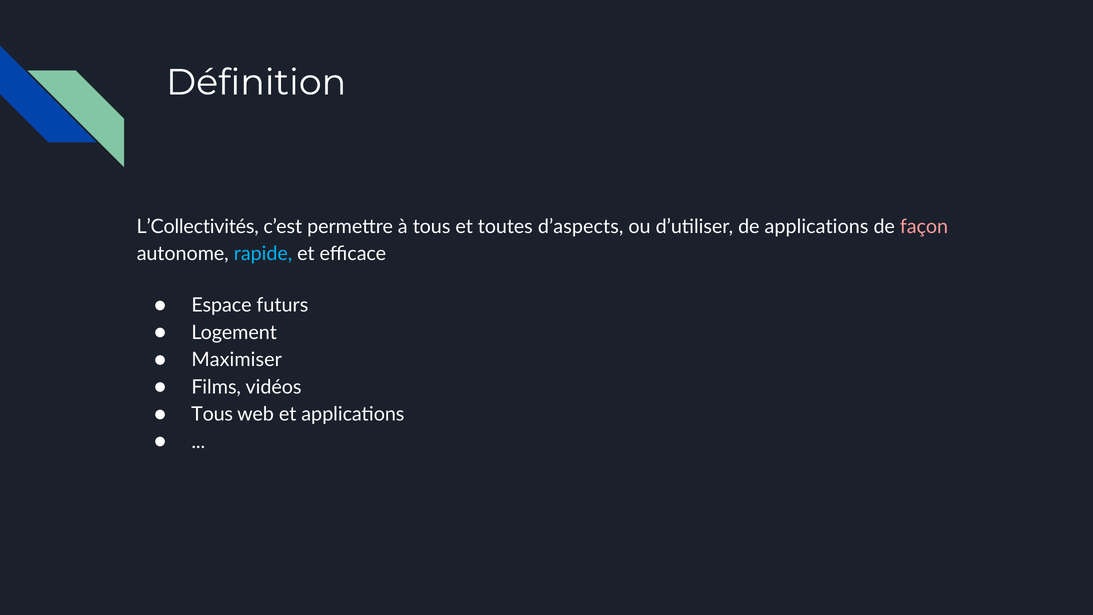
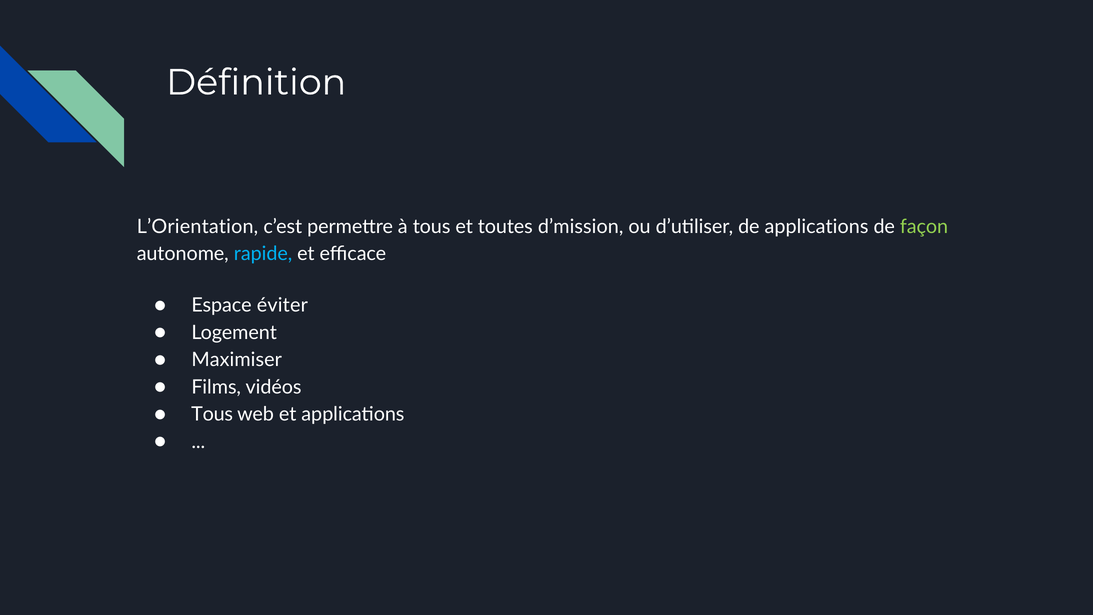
L’Collectivités: L’Collectivités -> L’Orientation
d’aspects: d’aspects -> d’mission
façon colour: pink -> light green
futurs: futurs -> éviter
